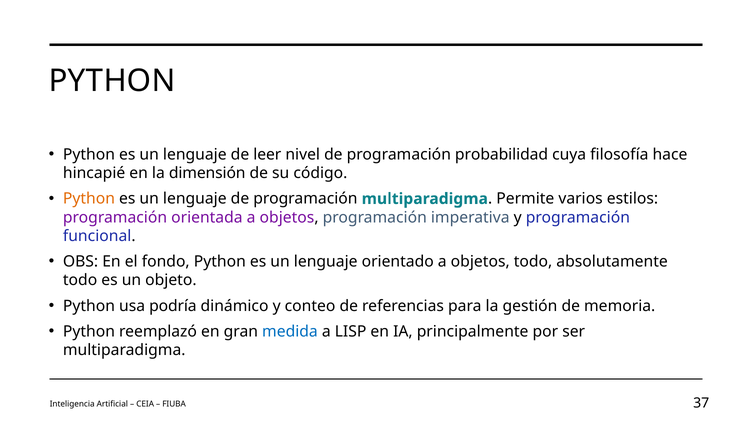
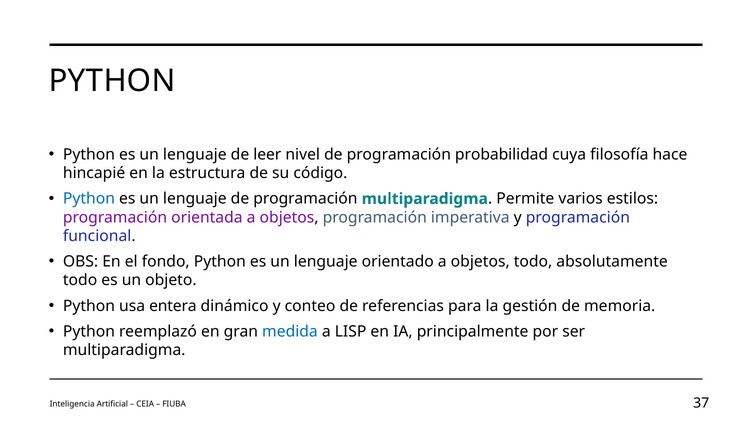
dimensión: dimensión -> estructura
Python at (89, 199) colour: orange -> blue
podría: podría -> entera
